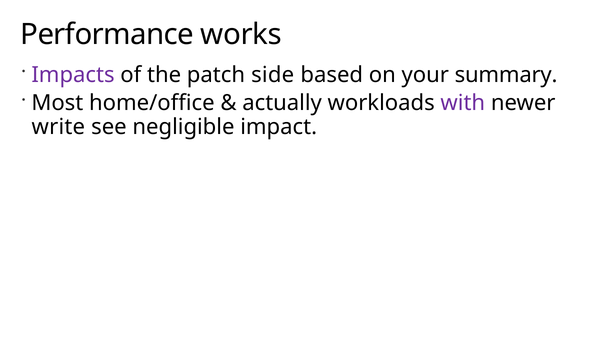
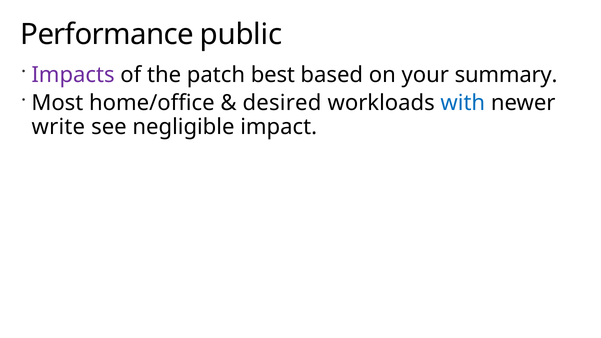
works: works -> public
side: side -> best
actually: actually -> desired
with colour: purple -> blue
